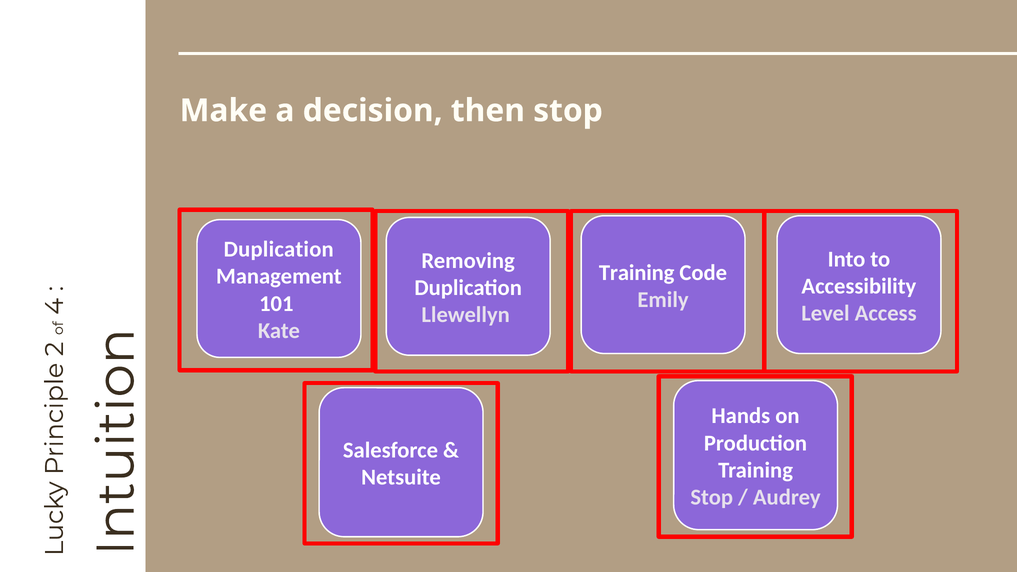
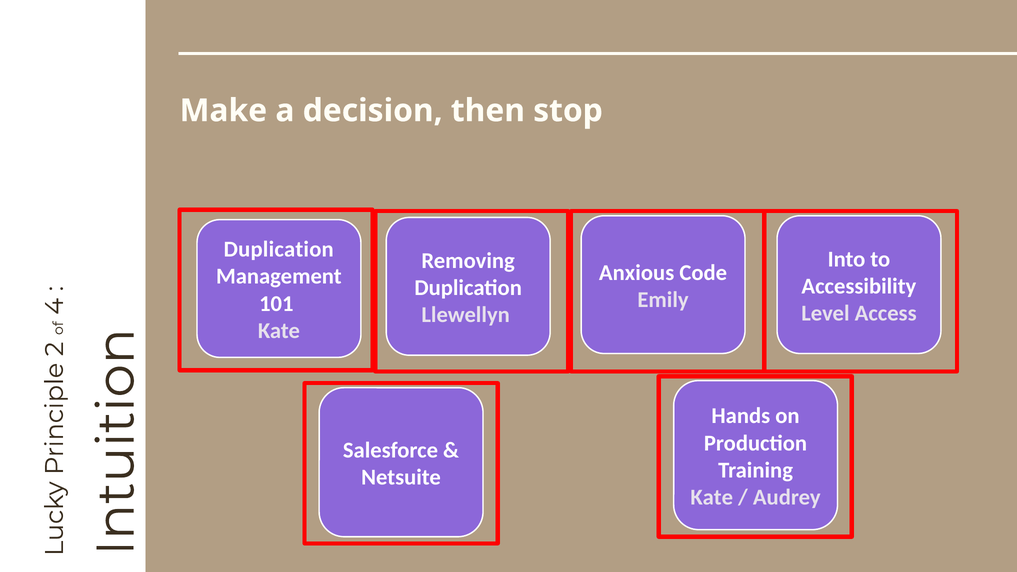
Training at (637, 273): Training -> Anxious
Stop at (712, 497): Stop -> Kate
